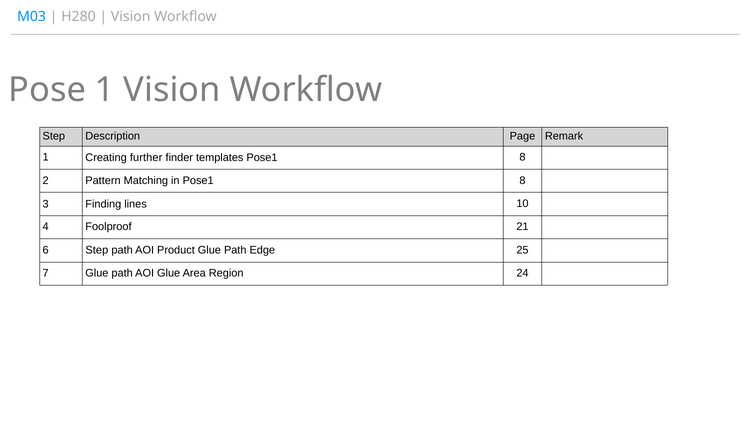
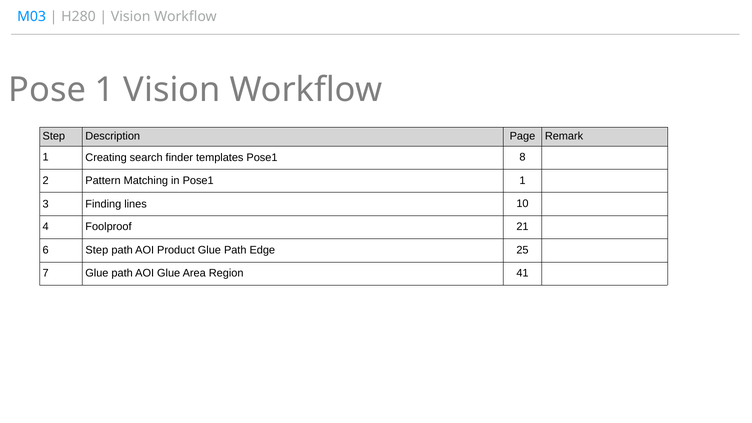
further: further -> search
in Pose1 8: 8 -> 1
24: 24 -> 41
